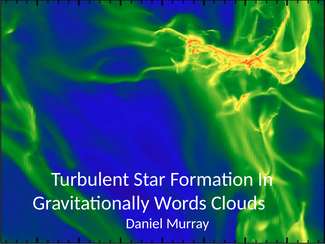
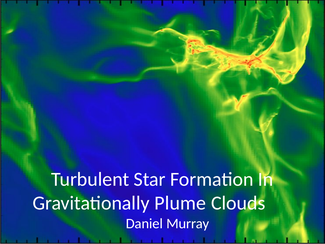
Words: Words -> Plume
